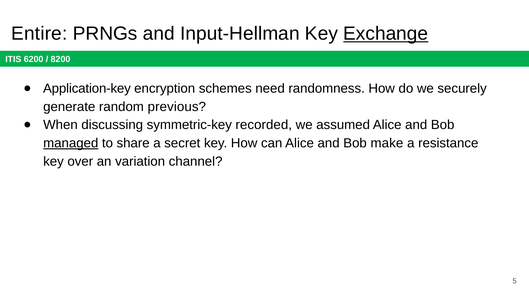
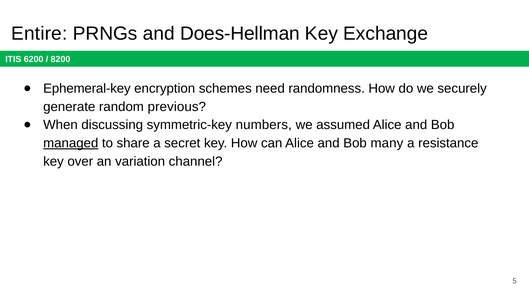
Input-Hellman: Input-Hellman -> Does-Hellman
Exchange underline: present -> none
Application-key: Application-key -> Ephemeral-key
recorded: recorded -> numbers
make: make -> many
